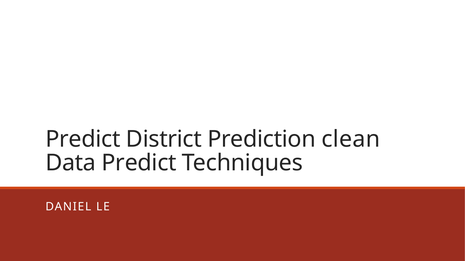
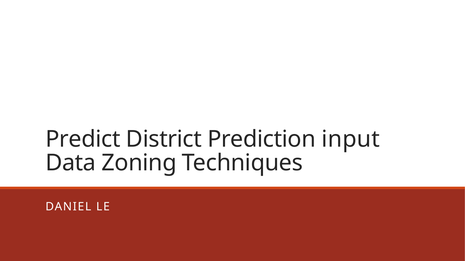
clean: clean -> input
Data Predict: Predict -> Zoning
